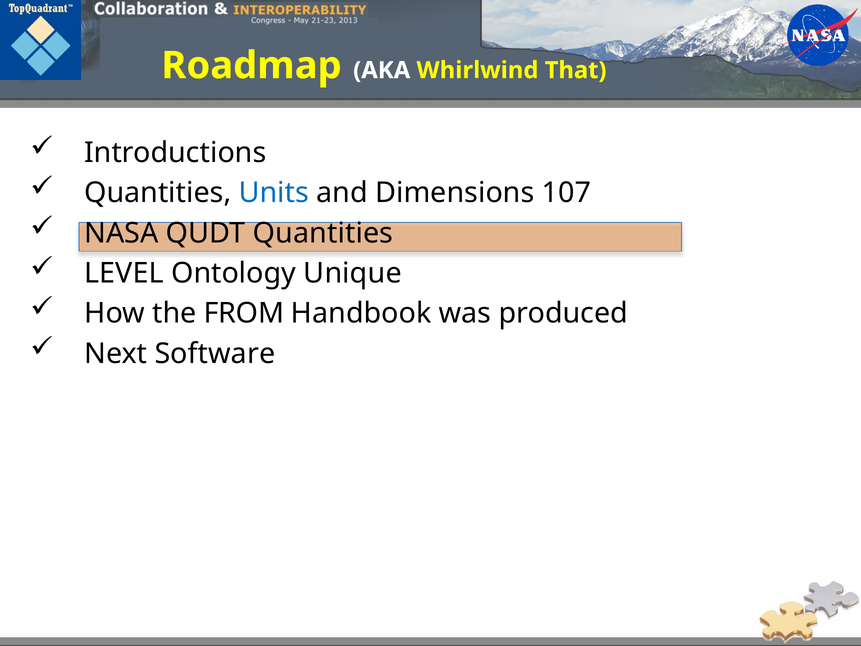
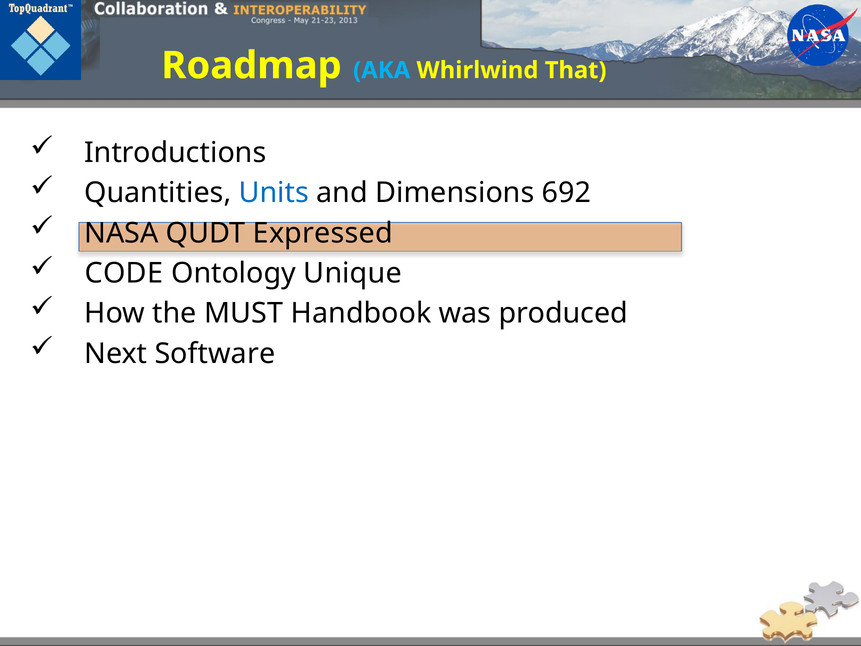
AKA colour: white -> light blue
107: 107 -> 692
QUDT Quantities: Quantities -> Expressed
LEVEL: LEVEL -> CODE
FROM: FROM -> MUST
